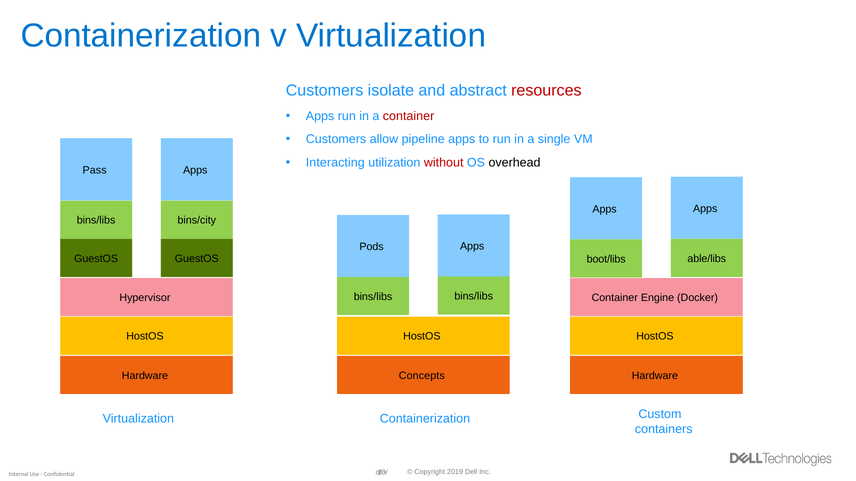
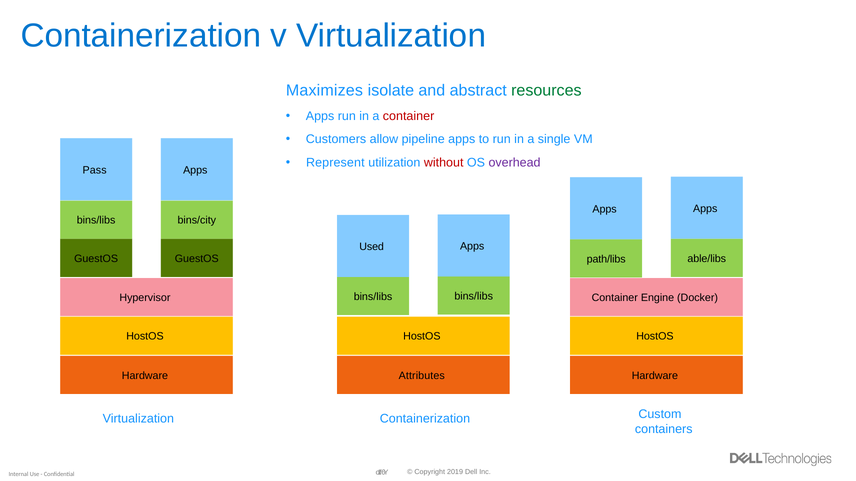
Customers at (325, 90): Customers -> Maximizes
resources colour: red -> green
Interacting: Interacting -> Represent
overhead colour: black -> purple
Pods: Pods -> Used
boot/libs: boot/libs -> path/libs
Concepts: Concepts -> Attributes
